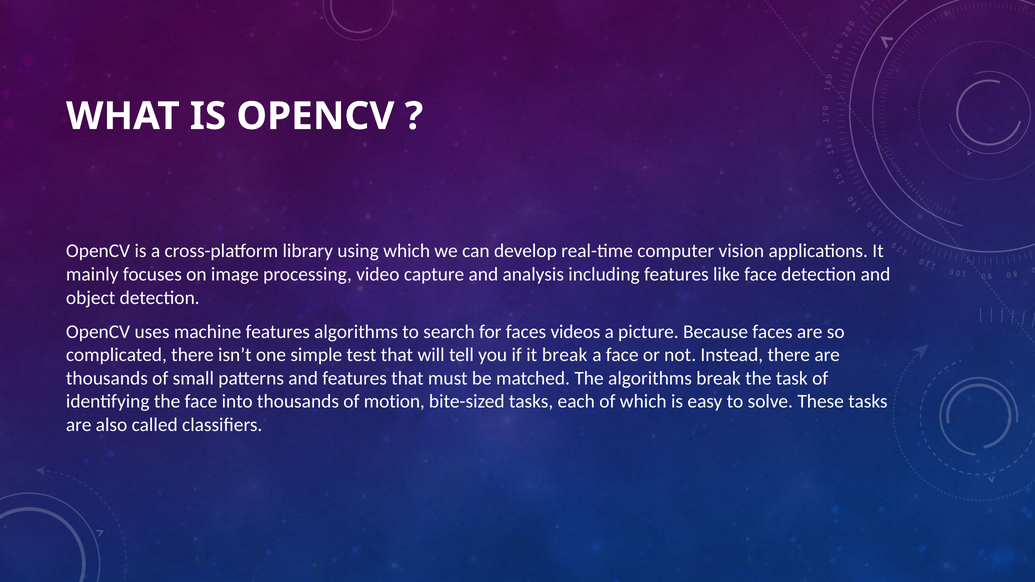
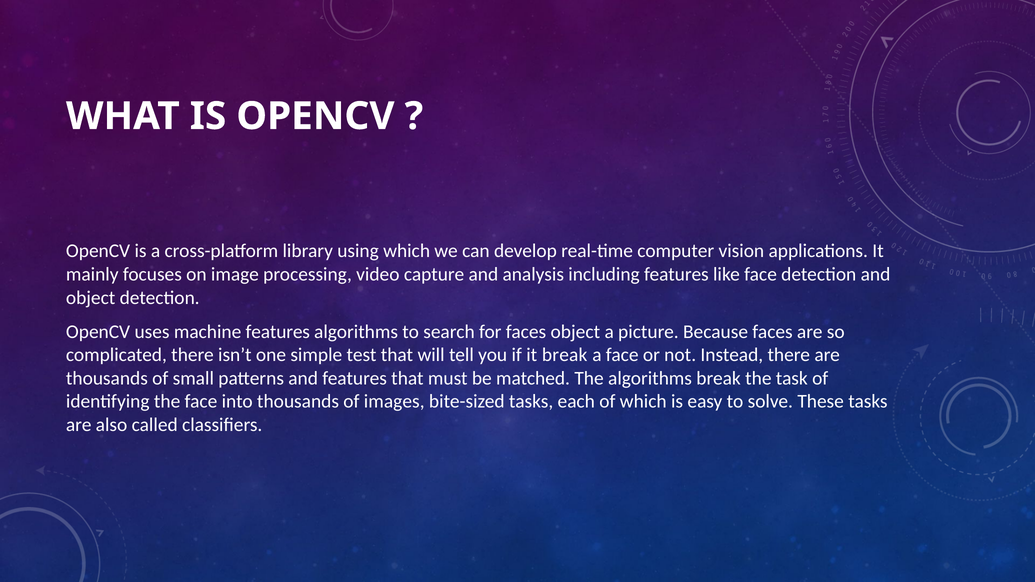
faces videos: videos -> object
motion: motion -> images
